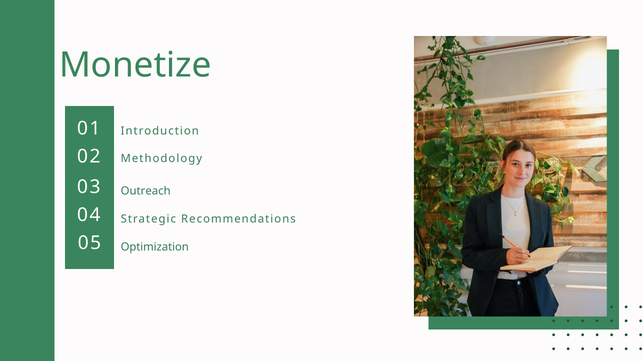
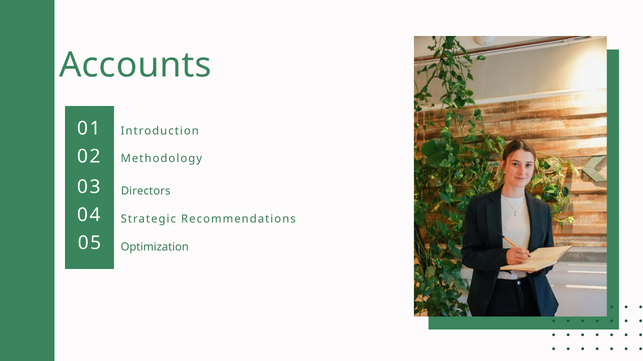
Monetize: Monetize -> Accounts
Outreach: Outreach -> Directors
